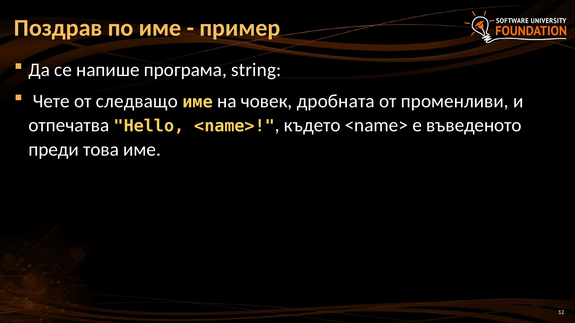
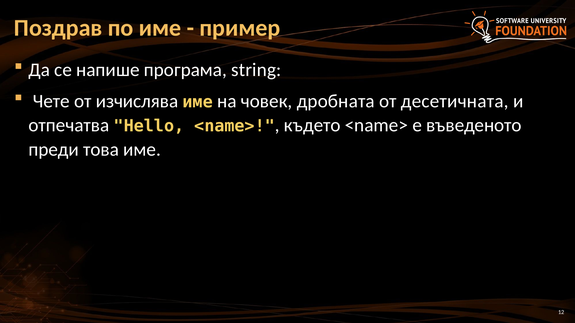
следващо: следващо -> изчислява
променливи: променливи -> десетичната
